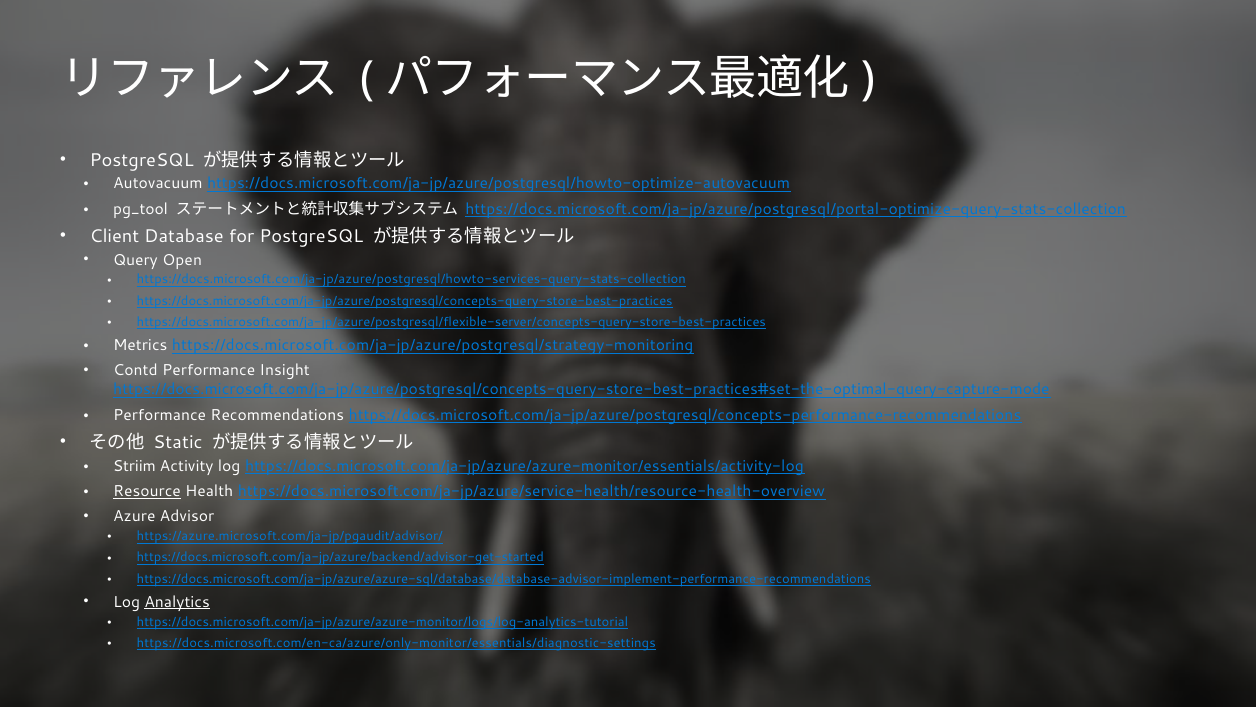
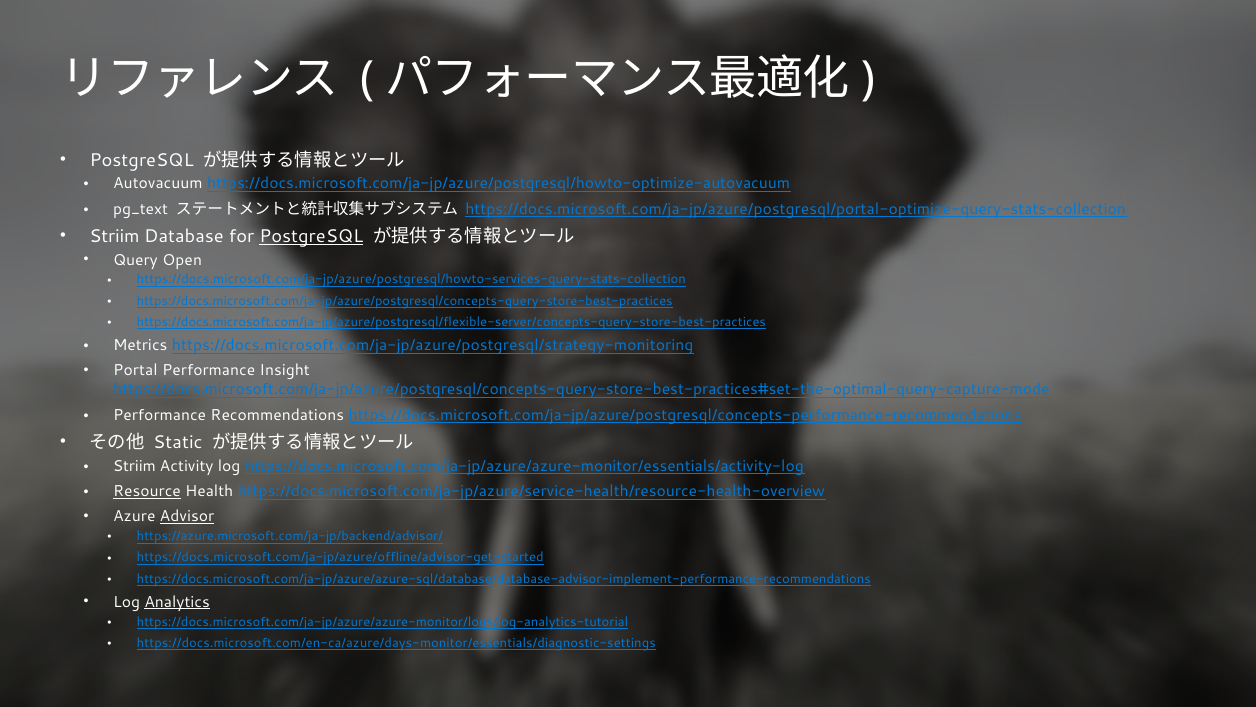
pg_tool: pg_tool -> pg_text
Client at (114, 236): Client -> Striim
PostgreSQL at (311, 236) underline: none -> present
Contd: Contd -> Portal
Advisor underline: none -> present
https://azure.microsoft.com/ja-jp/pgaudit/advisor/: https://azure.microsoft.com/ja-jp/pgaudit/advisor/ -> https://azure.microsoft.com/ja-jp/backend/advisor/
https://docs.microsoft.com/ja-jp/azure/backend/advisor-get-started: https://docs.microsoft.com/ja-jp/azure/backend/advisor-get-started -> https://docs.microsoft.com/ja-jp/azure/offline/advisor-get-started
https://docs.microsoft.com/en-ca/azure/only-monitor/essentials/diagnostic-settings: https://docs.microsoft.com/en-ca/azure/only-monitor/essentials/diagnostic-settings -> https://docs.microsoft.com/en-ca/azure/days-monitor/essentials/diagnostic-settings
